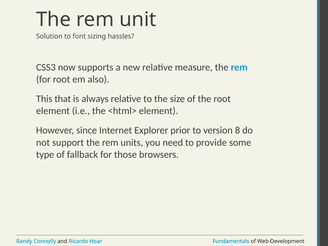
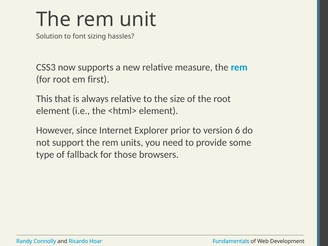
also: also -> first
8: 8 -> 6
